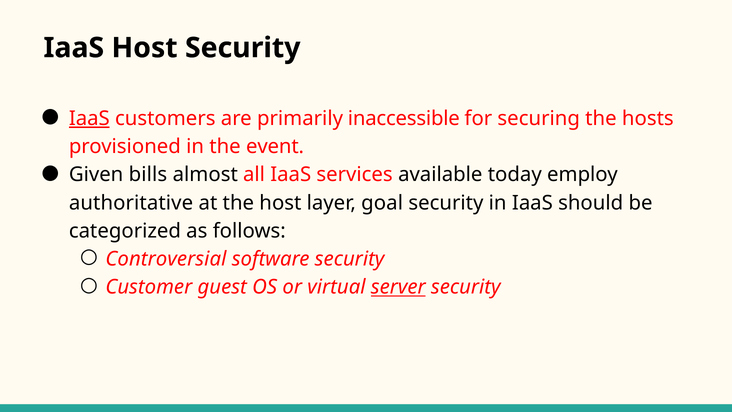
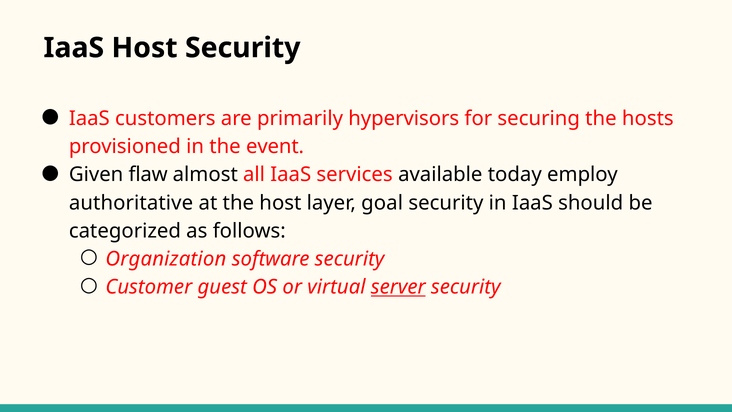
IaaS at (89, 118) underline: present -> none
inaccessible: inaccessible -> hypervisors
bills: bills -> flaw
Controversial: Controversial -> Organization
